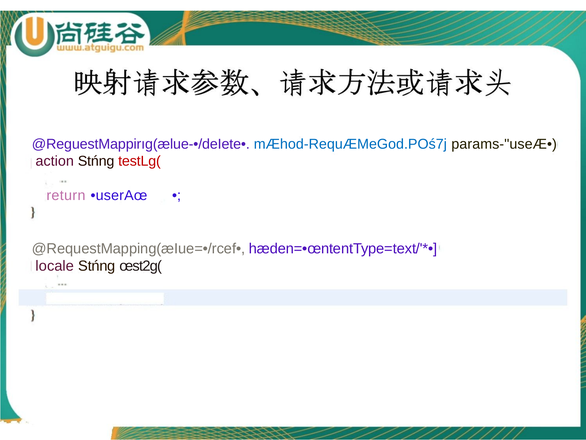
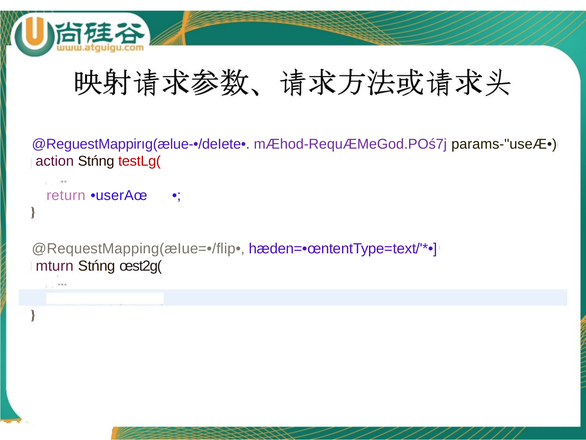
mÆhod-RequÆMeGod.POś7j colour: blue -> purple
@RequestMapping(æIue=•/rcef•: @RequestMapping(æIue=•/rcef• -> @RequestMapping(æIue=•/flip•
locale: locale -> mturn
